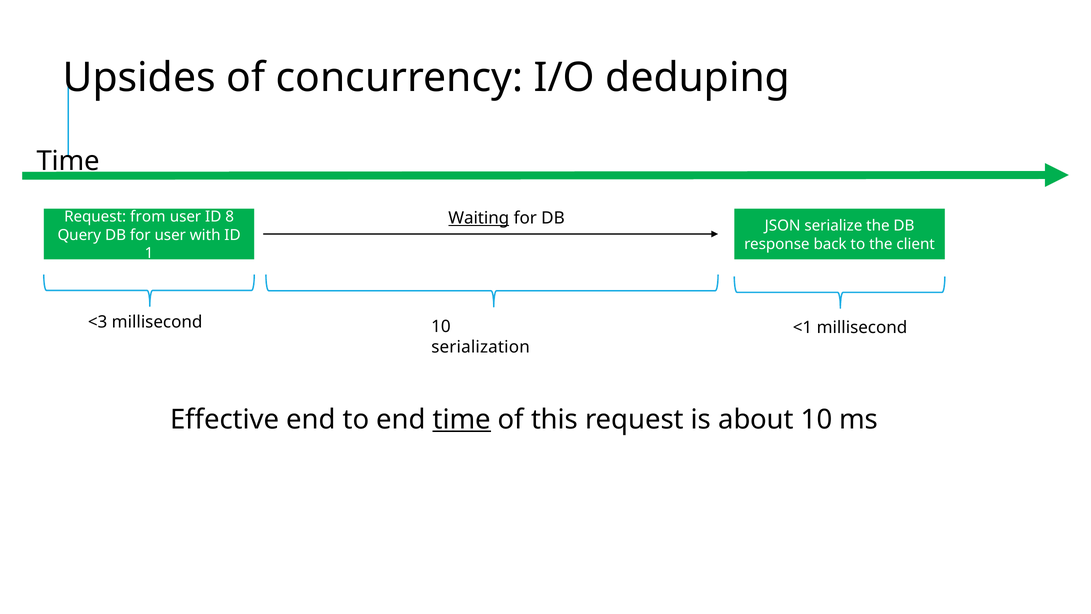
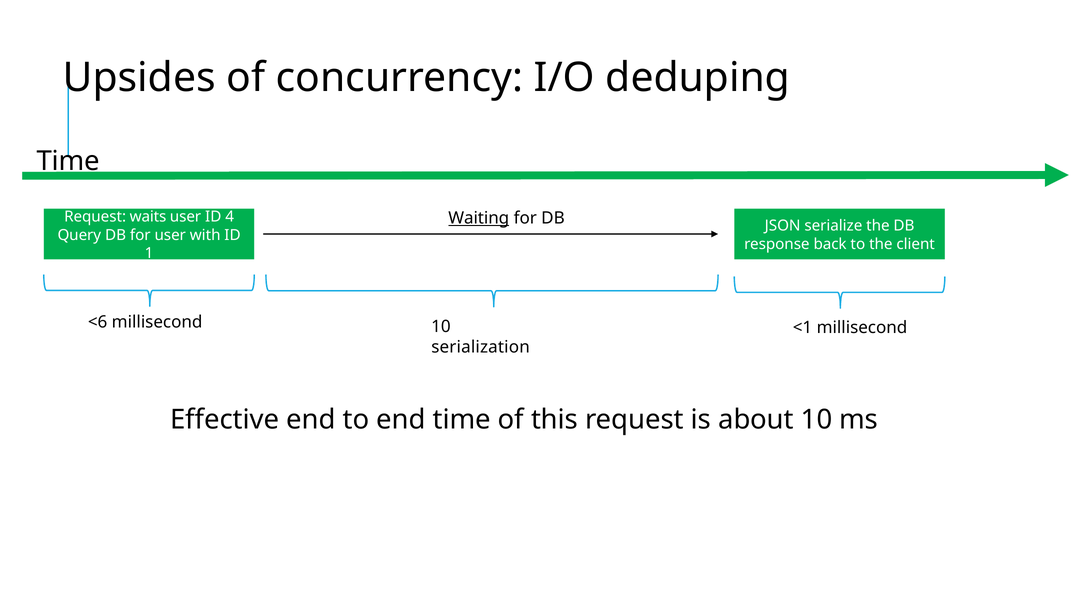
from: from -> waits
8: 8 -> 4
<3: <3 -> <6
time at (462, 419) underline: present -> none
